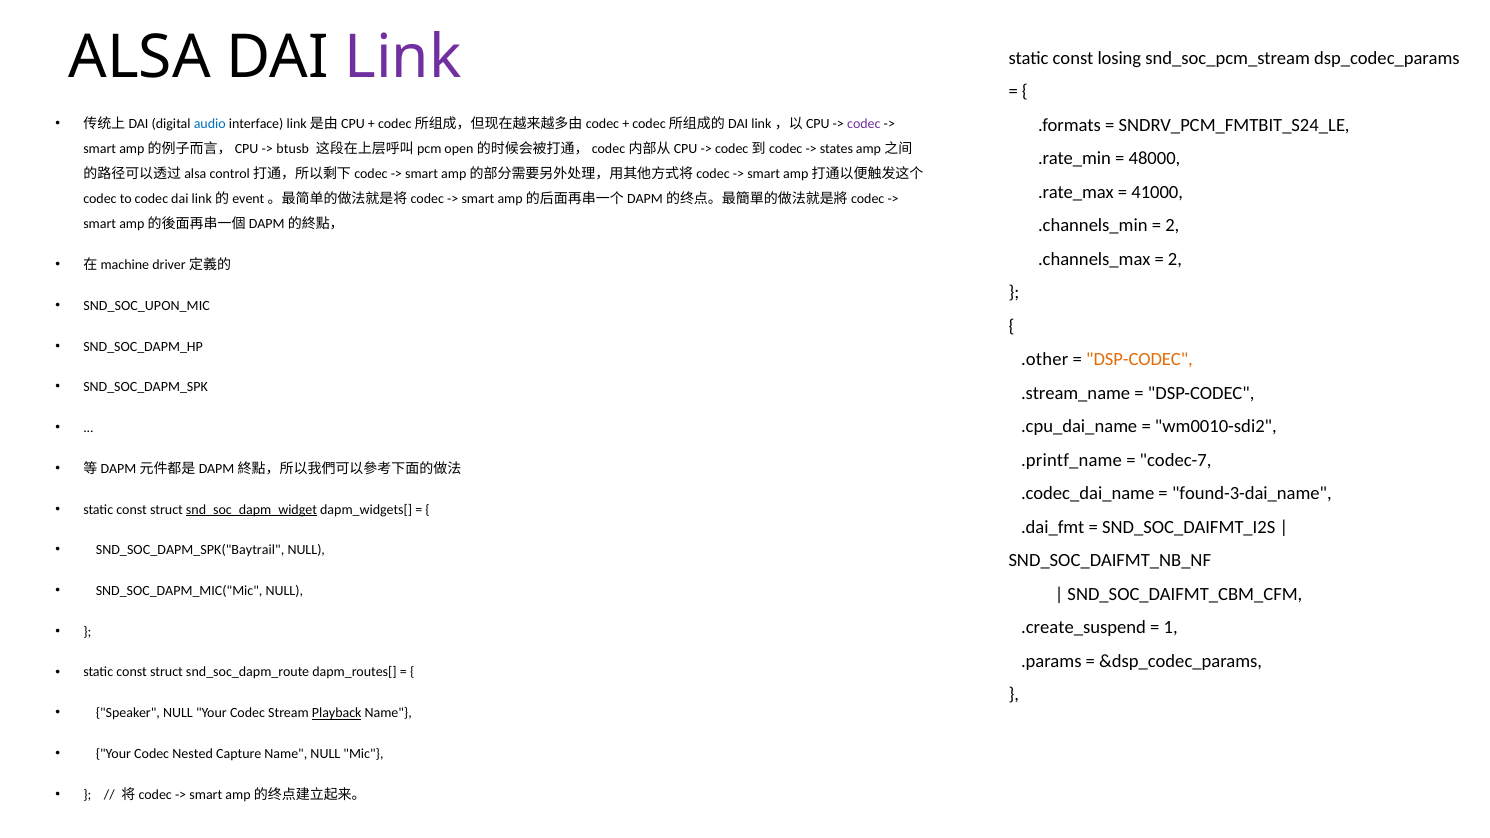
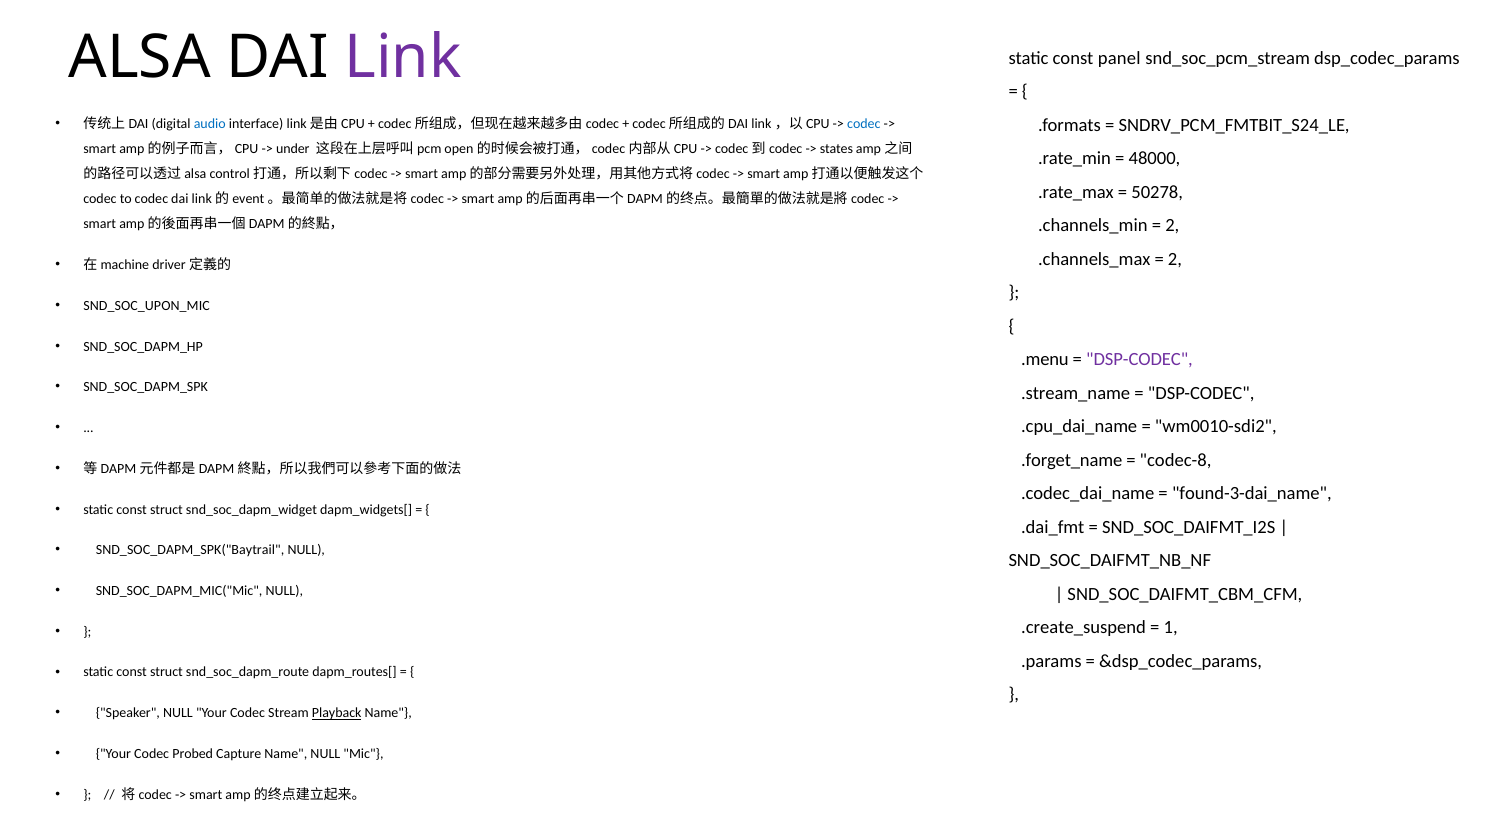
losing: losing -> panel
codec at (864, 123) colour: purple -> blue
btusb: btusb -> under
41000: 41000 -> 50278
.other: .other -> .menu
DSP-CODEC at (1139, 360) colour: orange -> purple
.printf_name: .printf_name -> .forget_name
codec-7: codec-7 -> codec-8
snd_soc_dapm_widget underline: present -> none
Nested: Nested -> Probed
